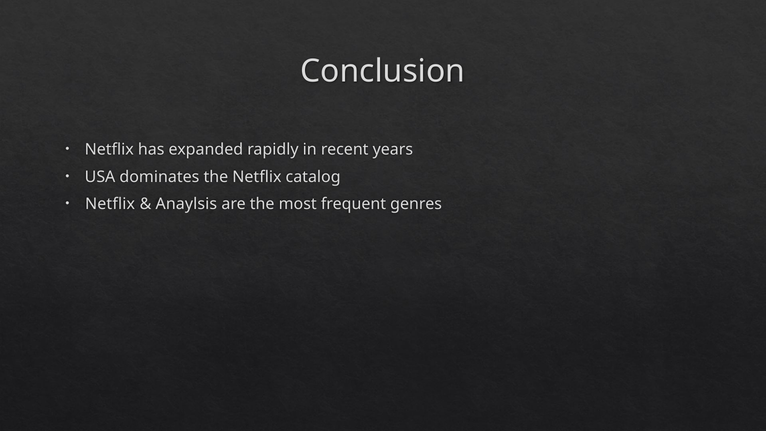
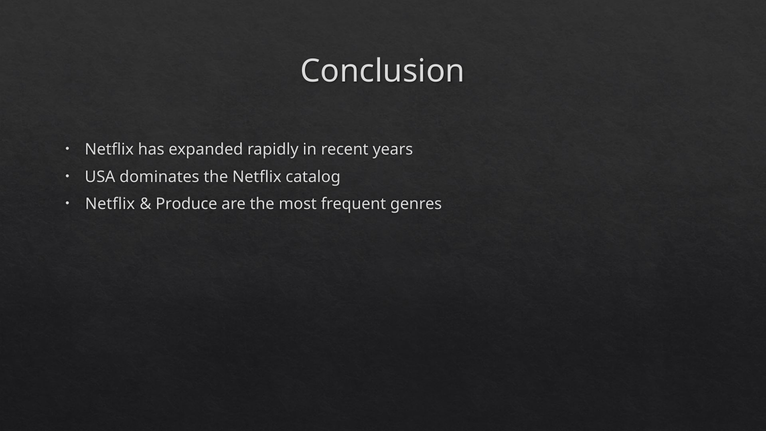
Anaylsis: Anaylsis -> Produce
